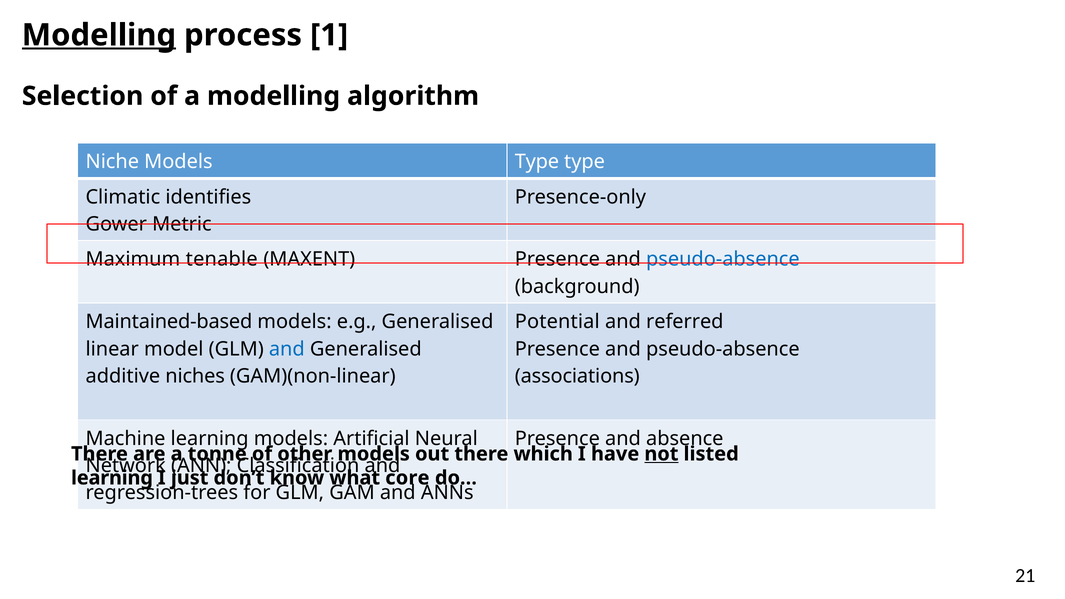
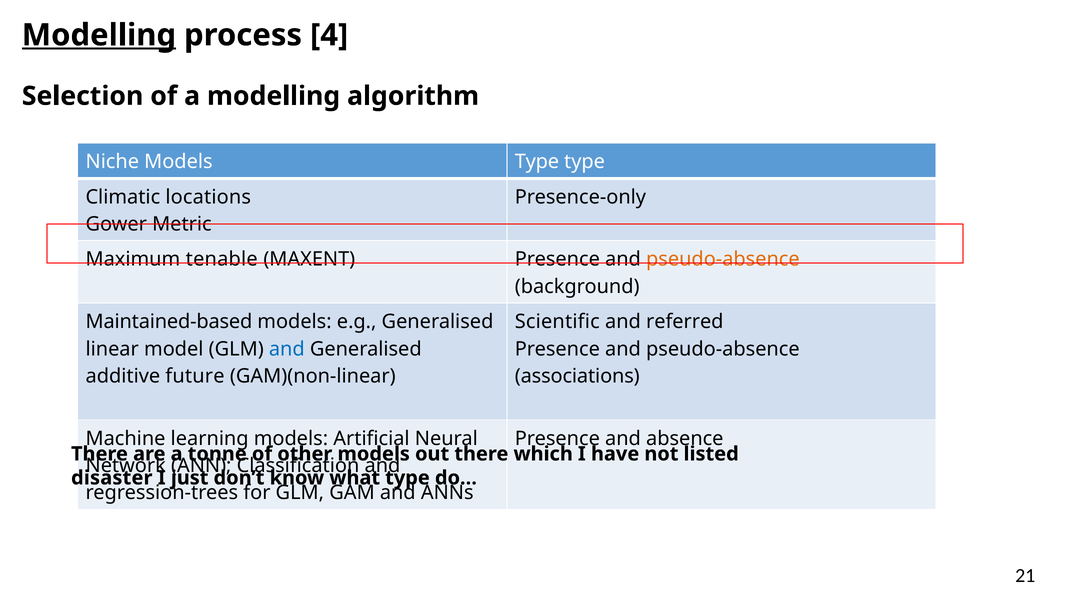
1: 1 -> 4
identifies: identifies -> locations
pseudo-absence at (723, 259) colour: blue -> orange
Potential: Potential -> Scientific
niches: niches -> future
not underline: present -> none
learning at (112, 478): learning -> disaster
core at (407, 478): core -> type
